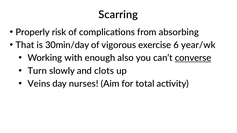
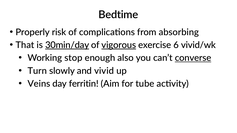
Scarring: Scarring -> Bedtime
30min/day underline: none -> present
vigorous underline: none -> present
year/wk: year/wk -> vivid/wk
with: with -> stop
clots: clots -> vivid
nurses: nurses -> ferritin
total: total -> tube
